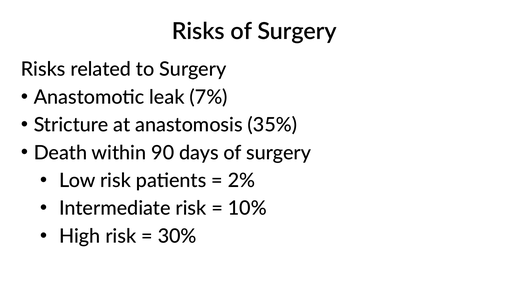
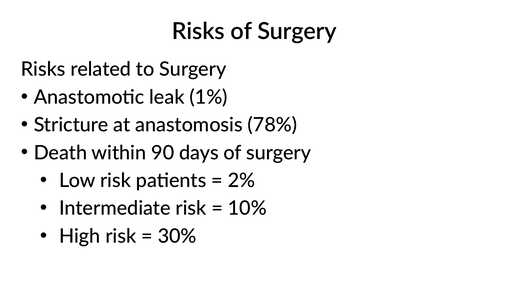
7%: 7% -> 1%
35%: 35% -> 78%
